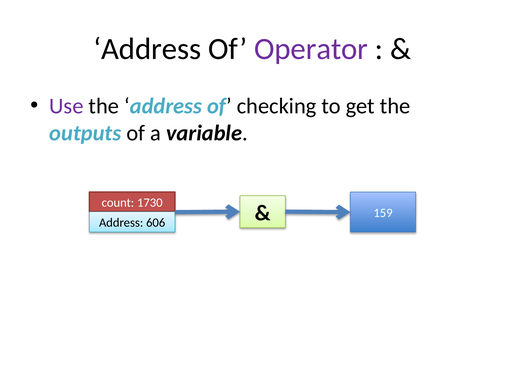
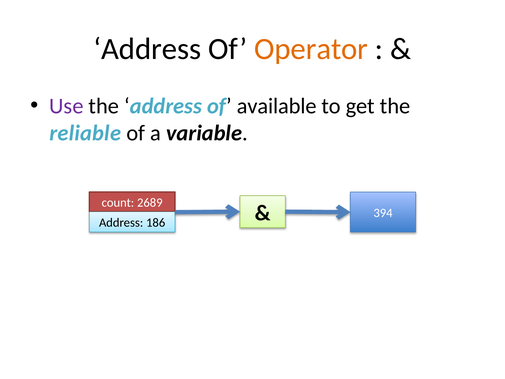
Operator colour: purple -> orange
checking: checking -> available
outputs: outputs -> reliable
1730: 1730 -> 2689
606: 606 -> 186
159: 159 -> 394
